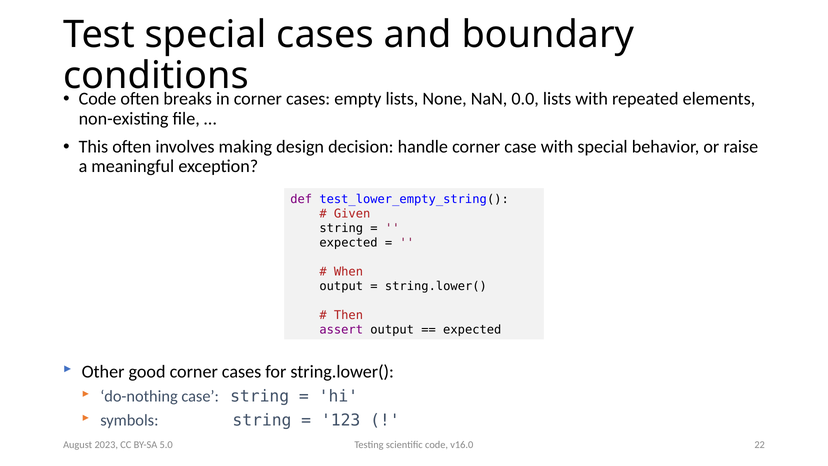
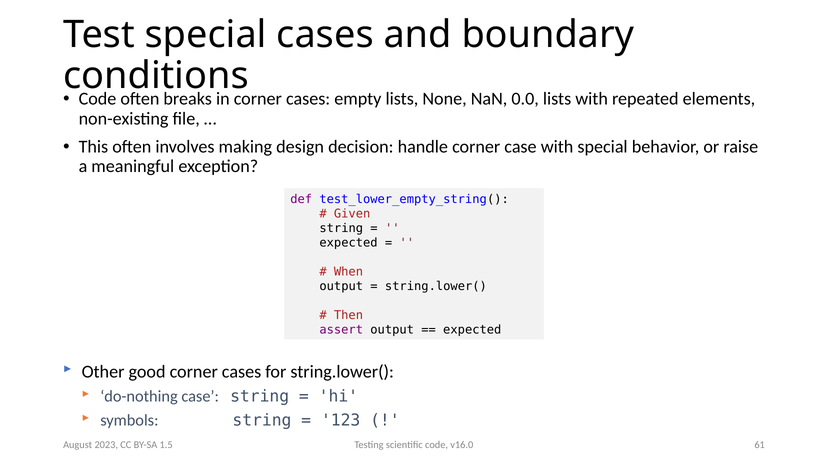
22: 22 -> 61
5.0: 5.0 -> 1.5
